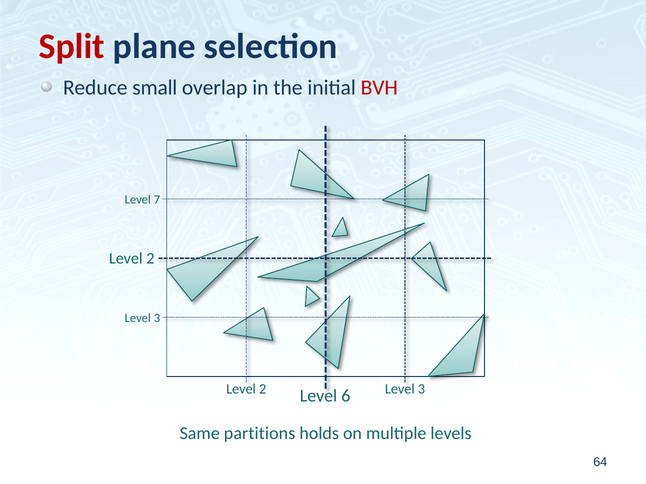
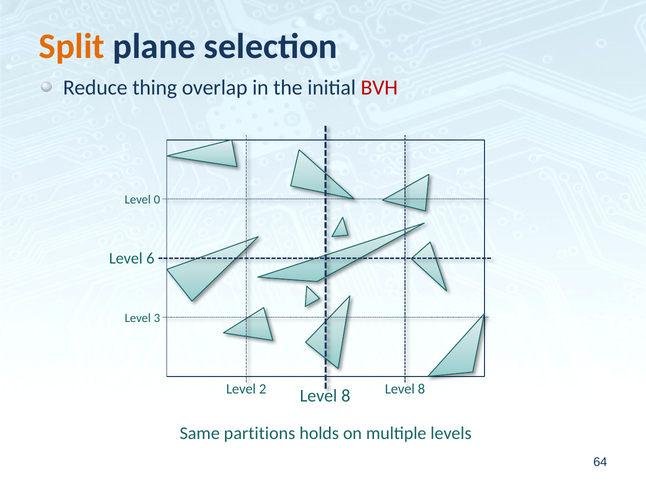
Split colour: red -> orange
small: small -> thing
7: 7 -> 0
2 at (150, 259): 2 -> 6
2 Level 3: 3 -> 8
6 at (346, 396): 6 -> 8
